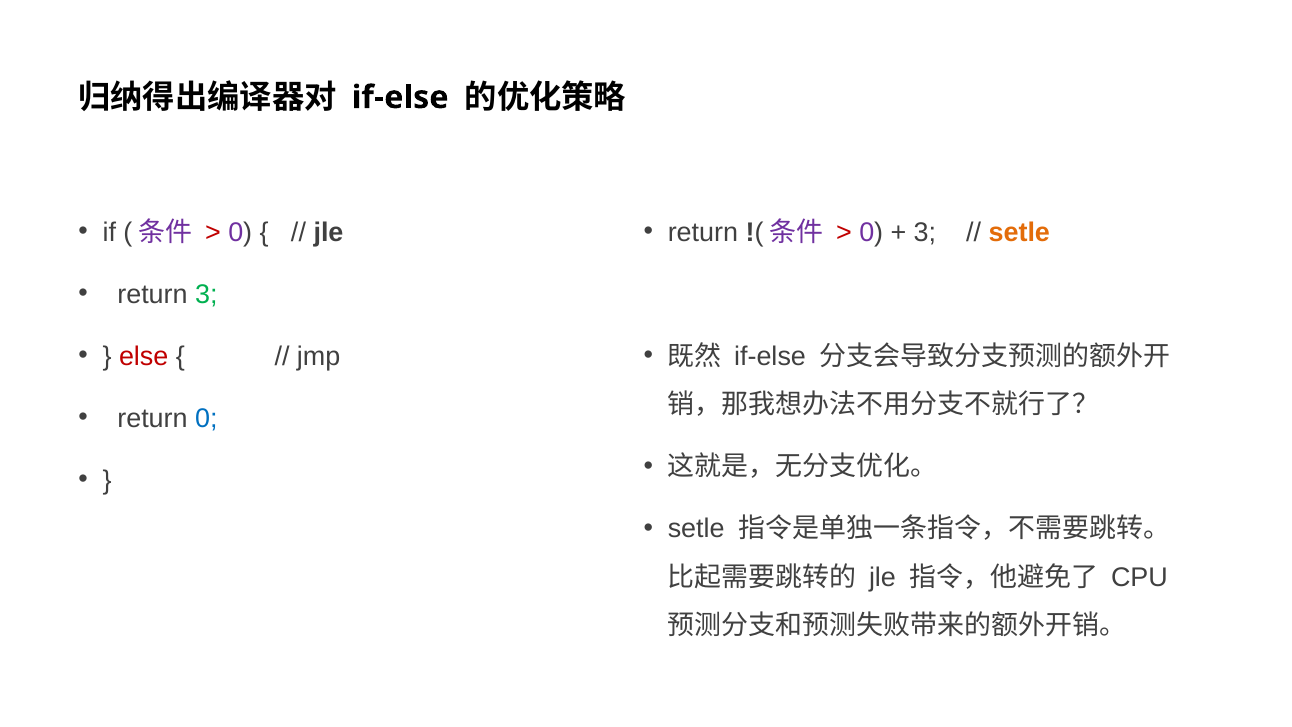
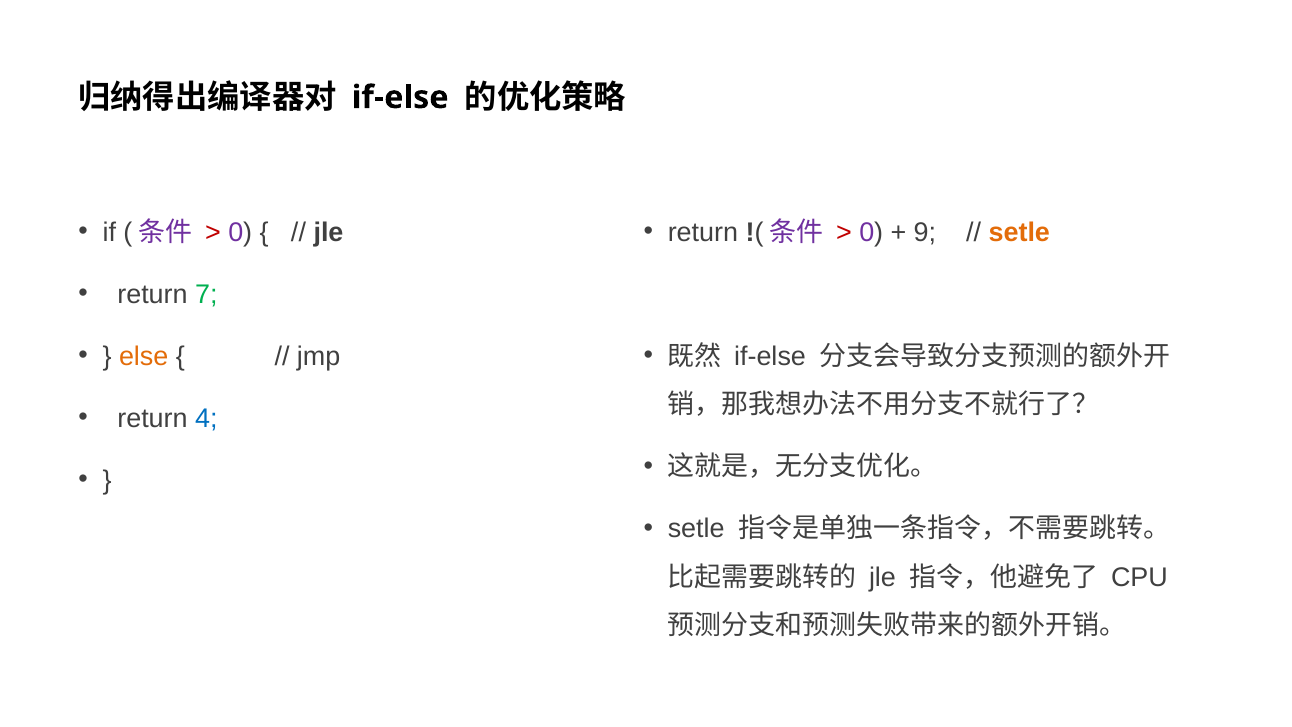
3 at (925, 232): 3 -> 9
return 3: 3 -> 7
else colour: red -> orange
return 0: 0 -> 4
